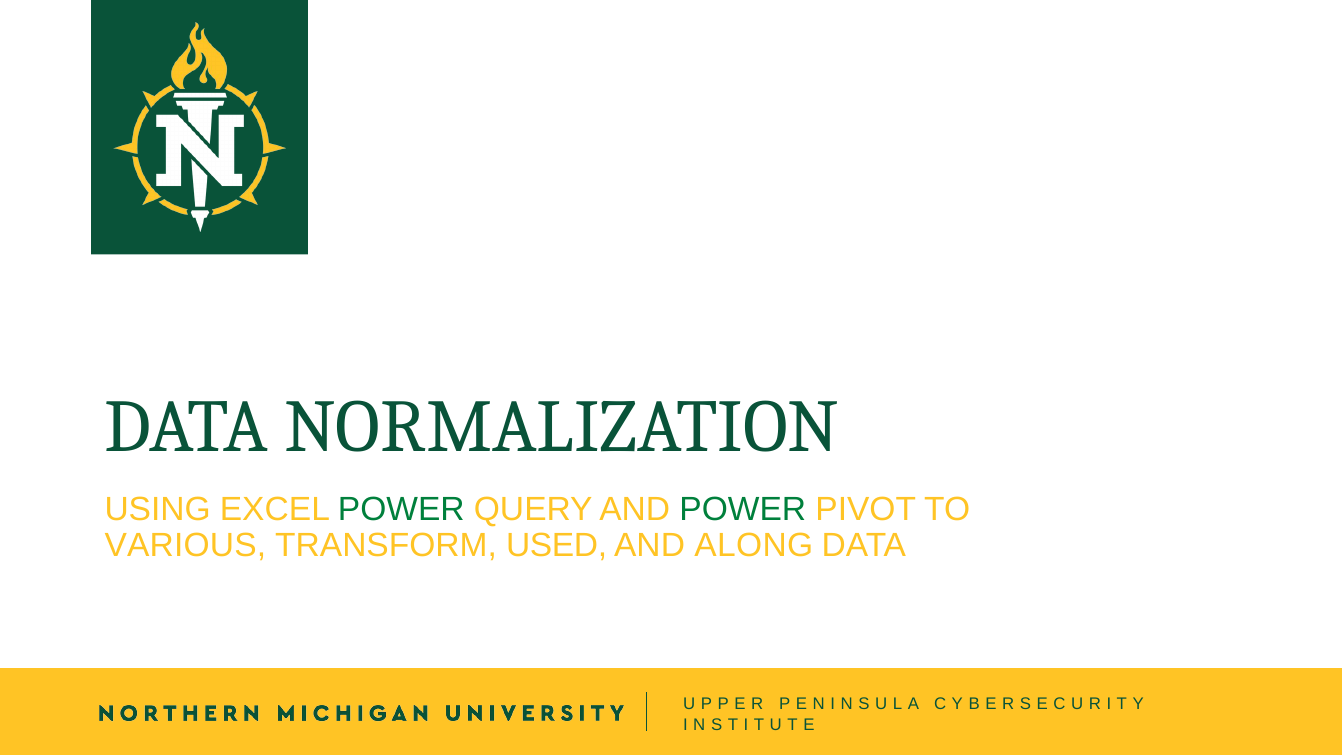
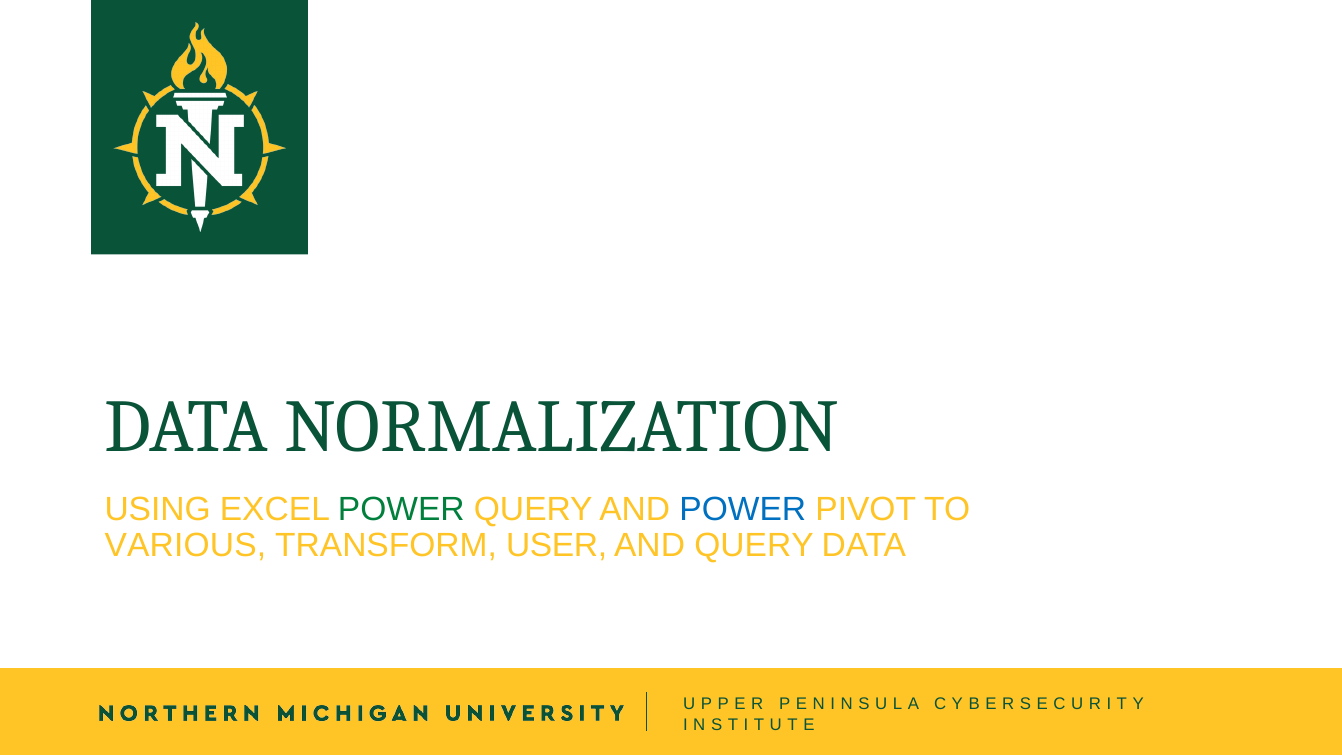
POWER at (743, 509) colour: green -> blue
USED: USED -> USER
AND ALONG: ALONG -> QUERY
